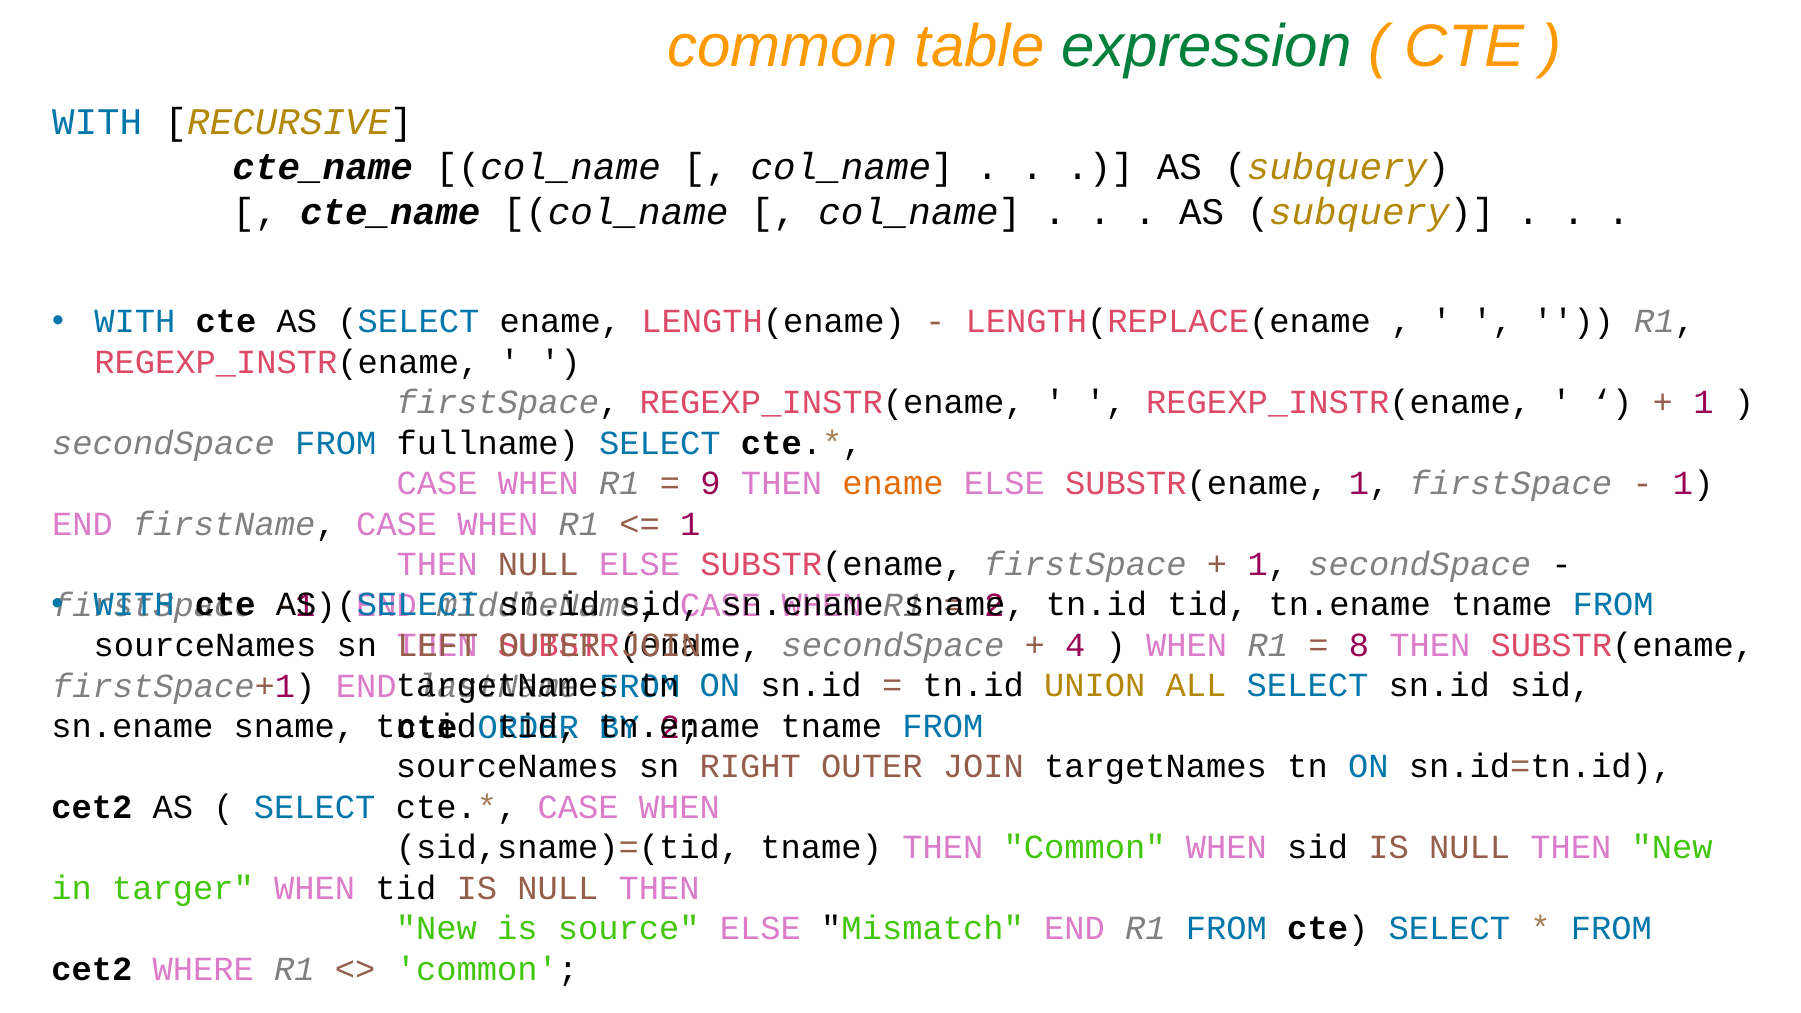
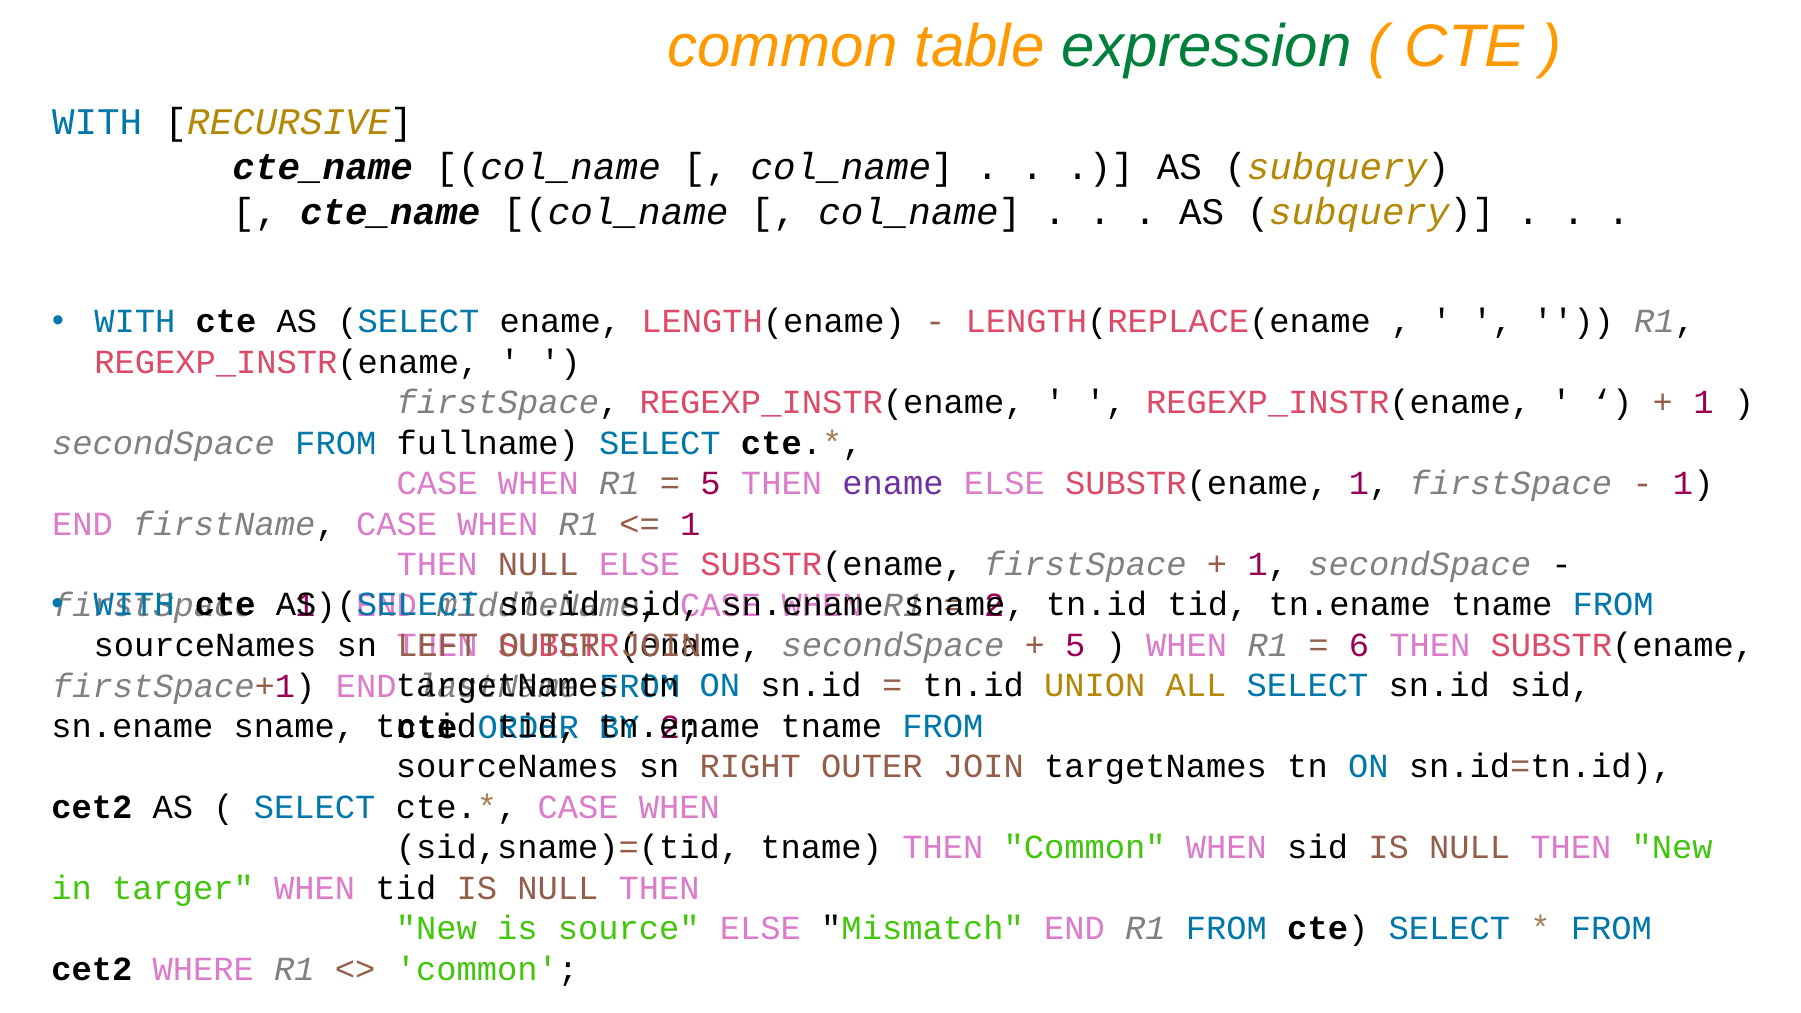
9 at (711, 484): 9 -> 5
ename at (893, 484) colour: orange -> purple
4 at (1075, 646): 4 -> 5
8: 8 -> 6
